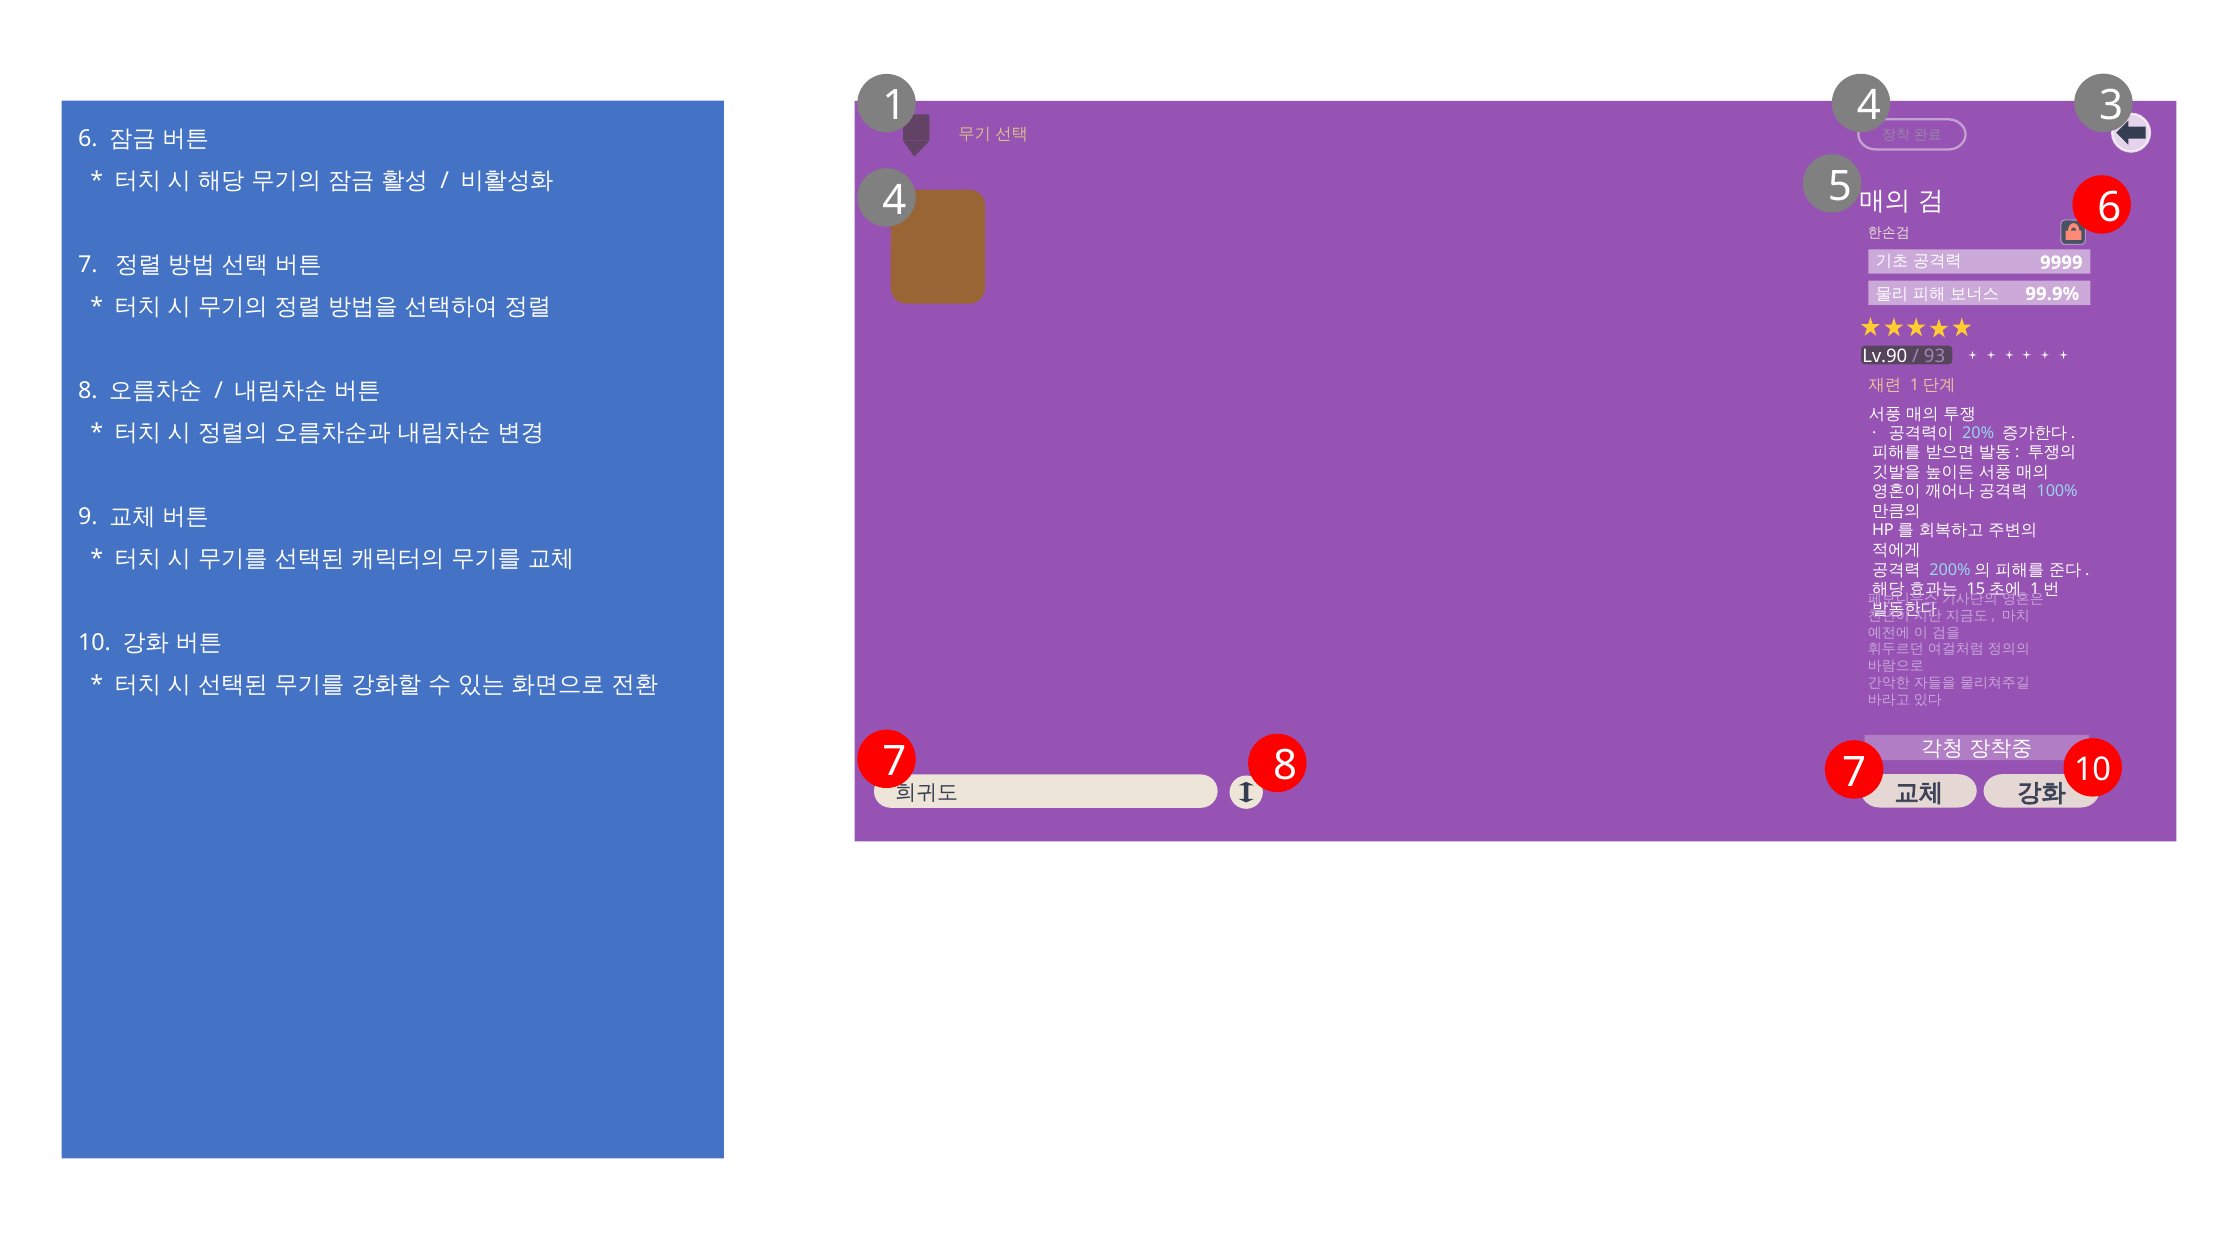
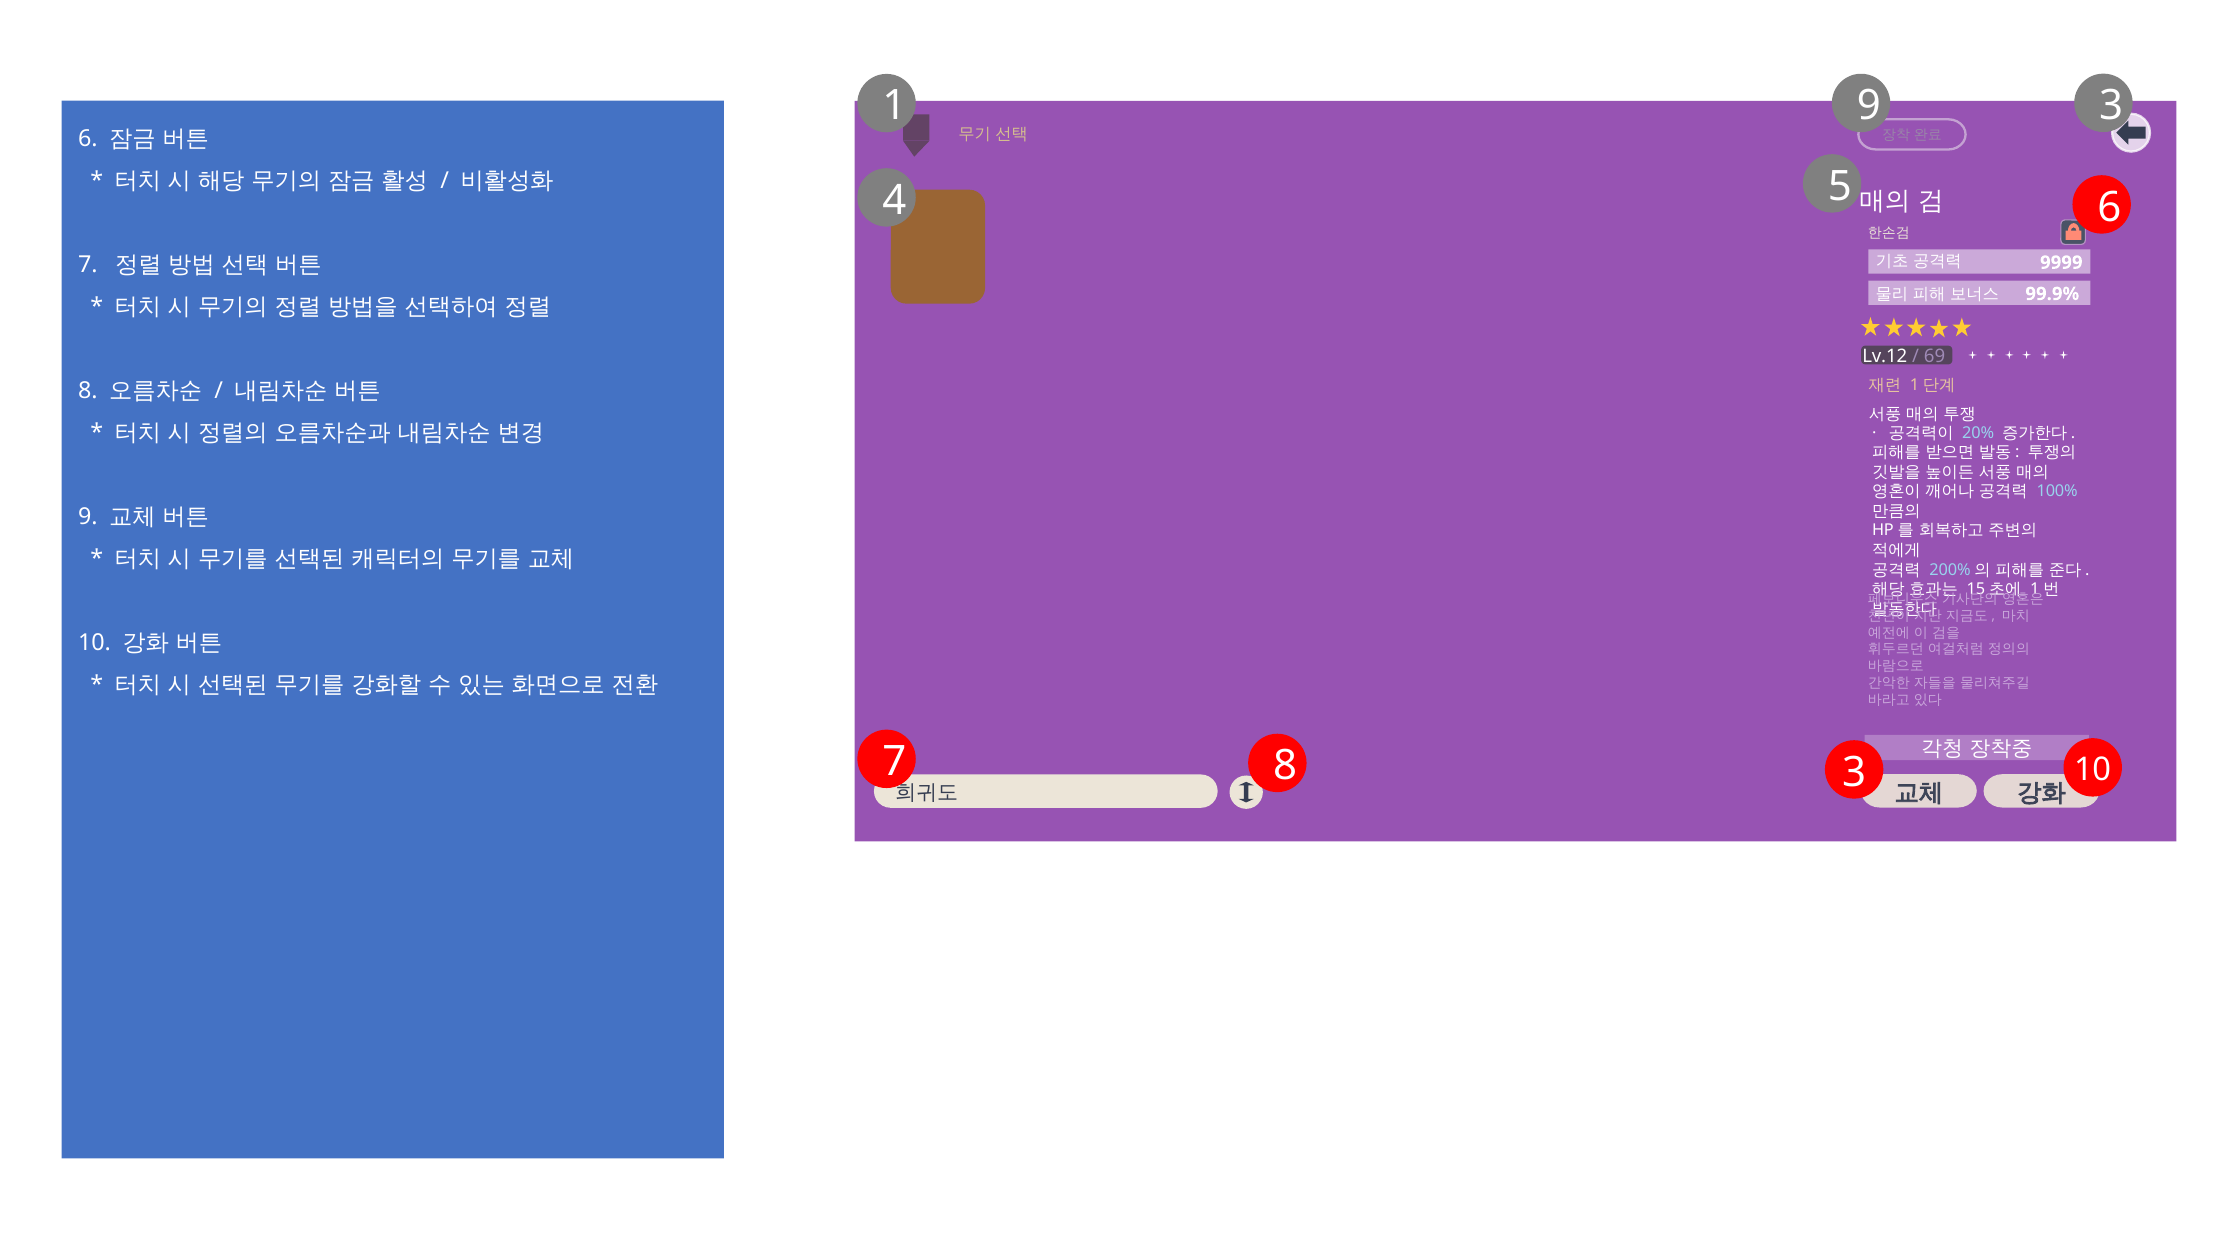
1 4: 4 -> 9
Lv.90: Lv.90 -> Lv.12
93: 93 -> 69
8 7: 7 -> 3
